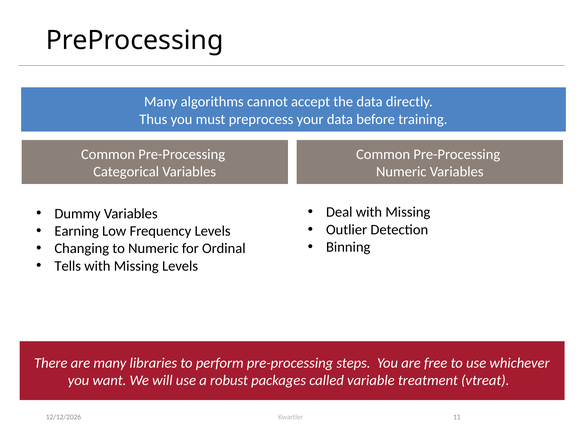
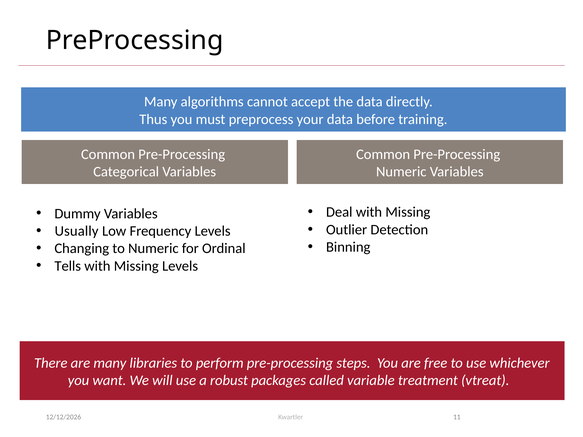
Earning: Earning -> Usually
